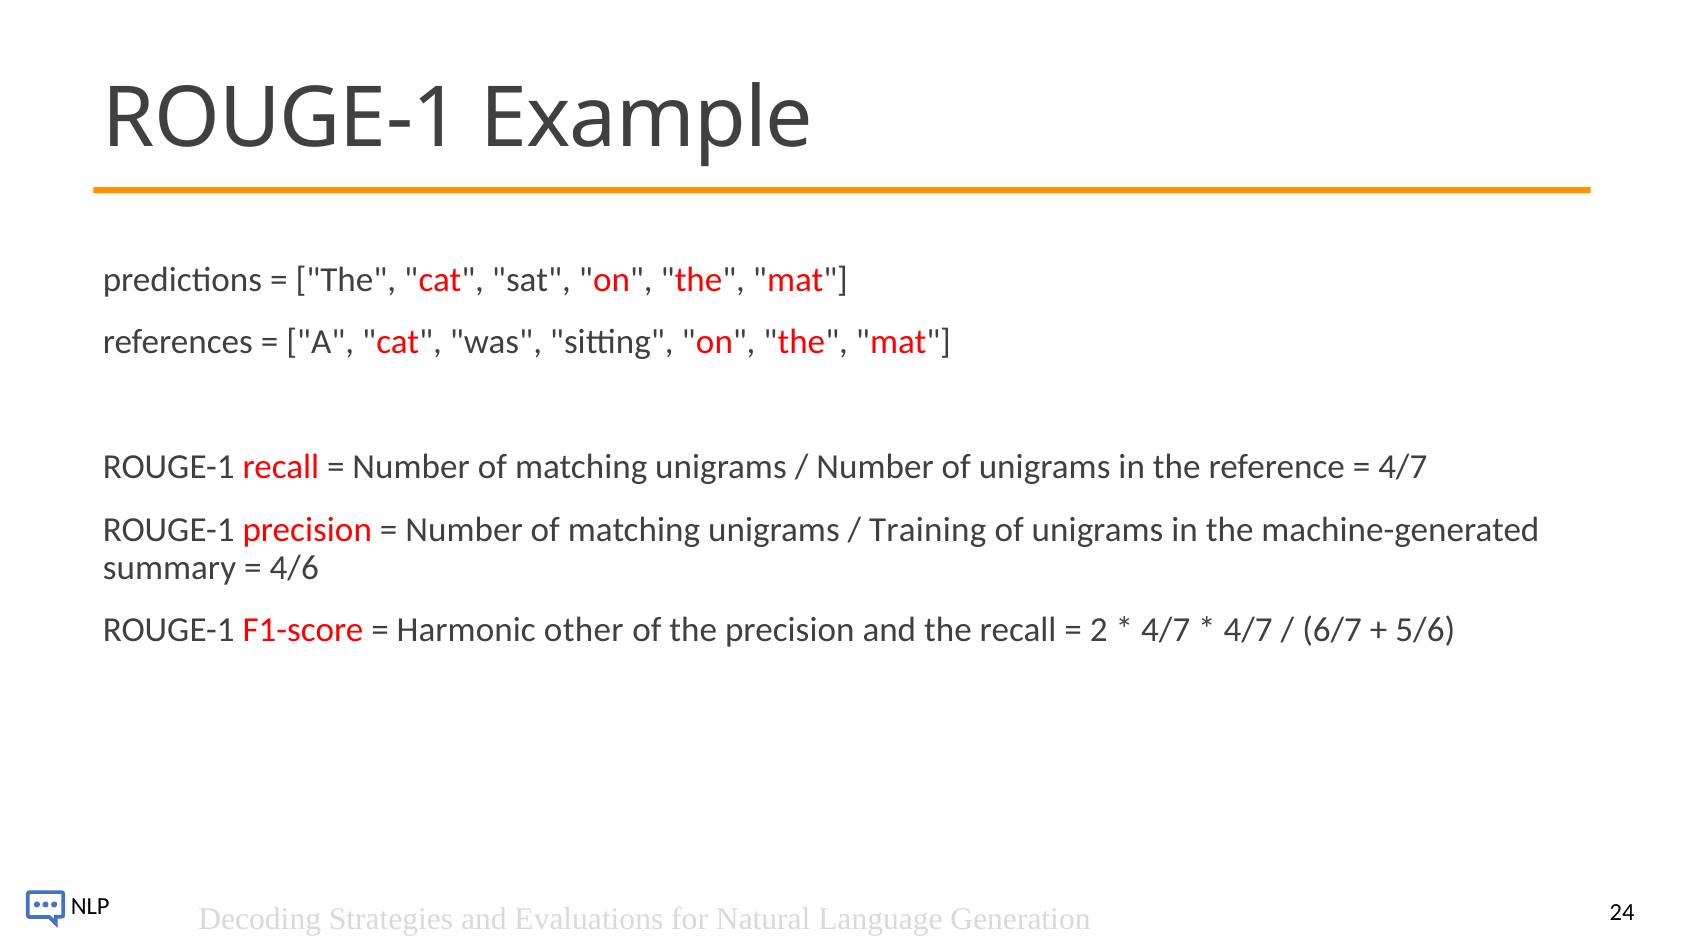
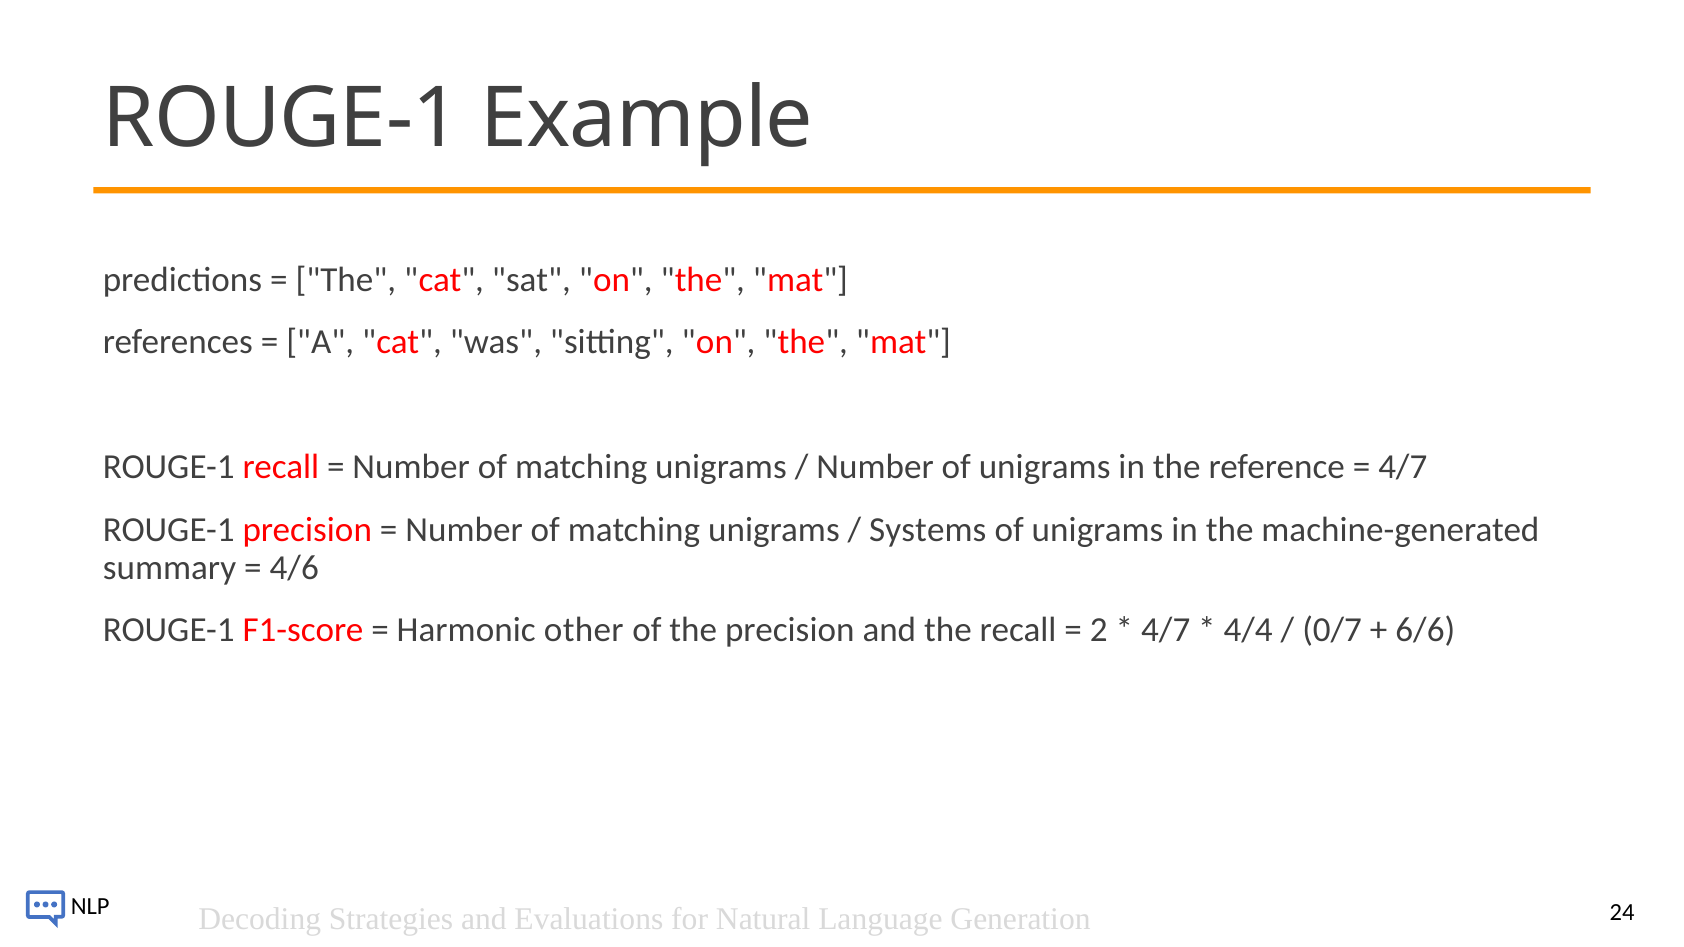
Training: Training -> Systems
4/7 at (1248, 630): 4/7 -> 4/4
6/7: 6/7 -> 0/7
5/6: 5/6 -> 6/6
